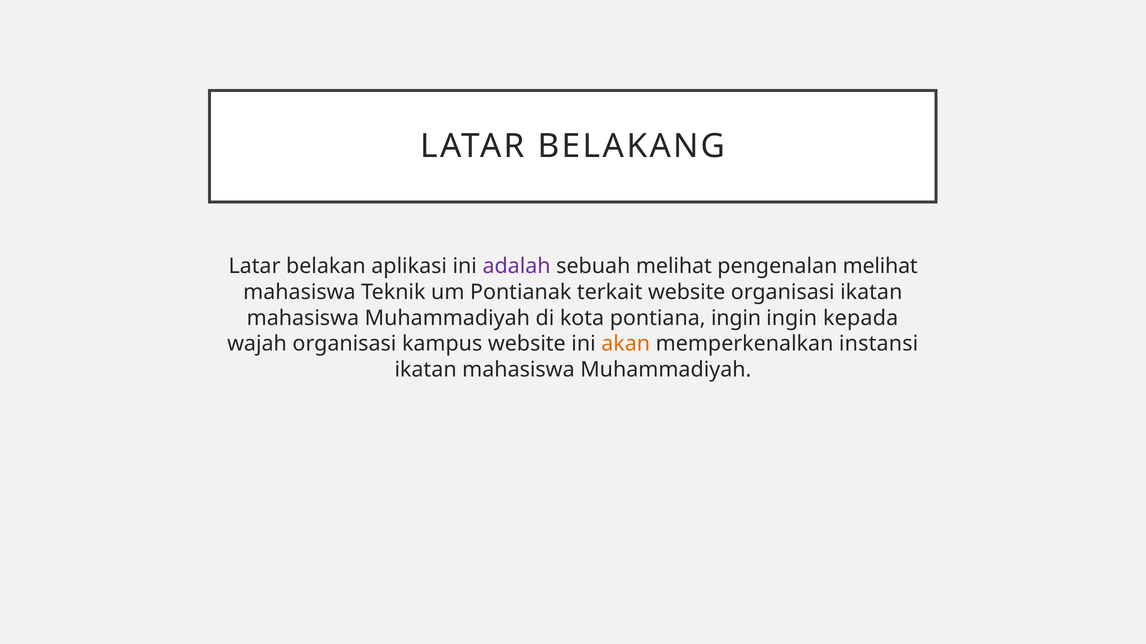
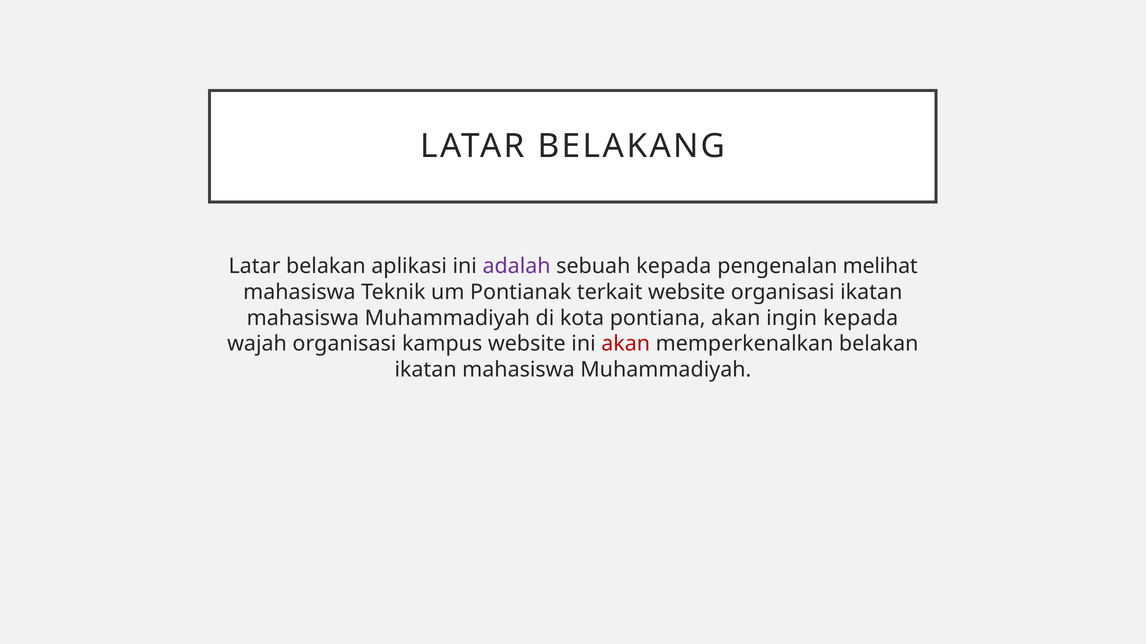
sebuah melihat: melihat -> kepada
pontiana ingin: ingin -> akan
akan at (626, 344) colour: orange -> red
memperkenalkan instansi: instansi -> belakan
